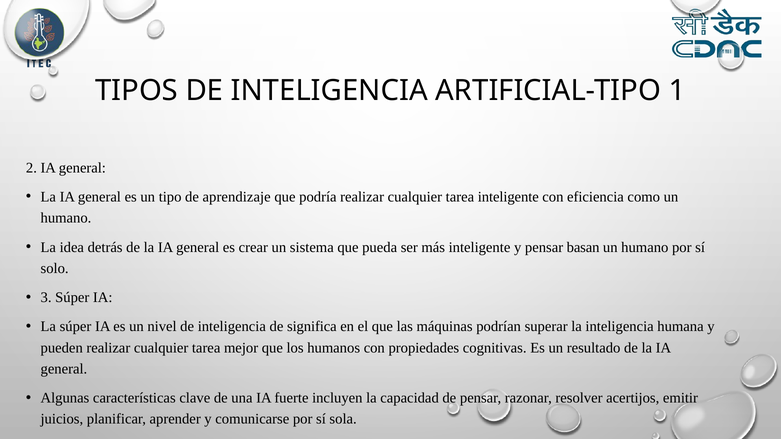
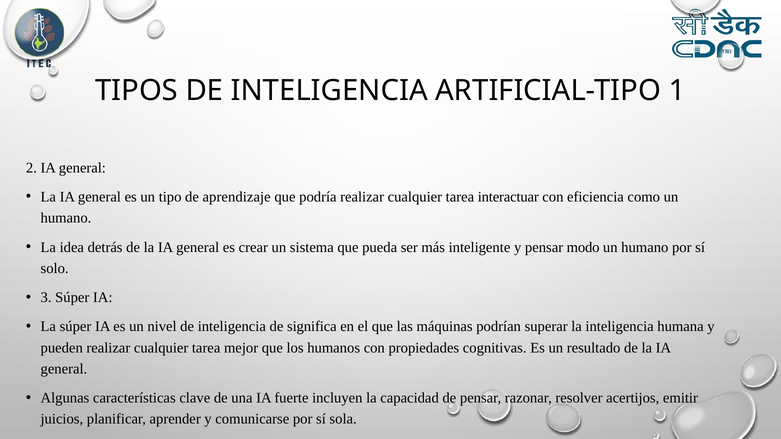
tarea inteligente: inteligente -> interactuar
basan: basan -> modo
